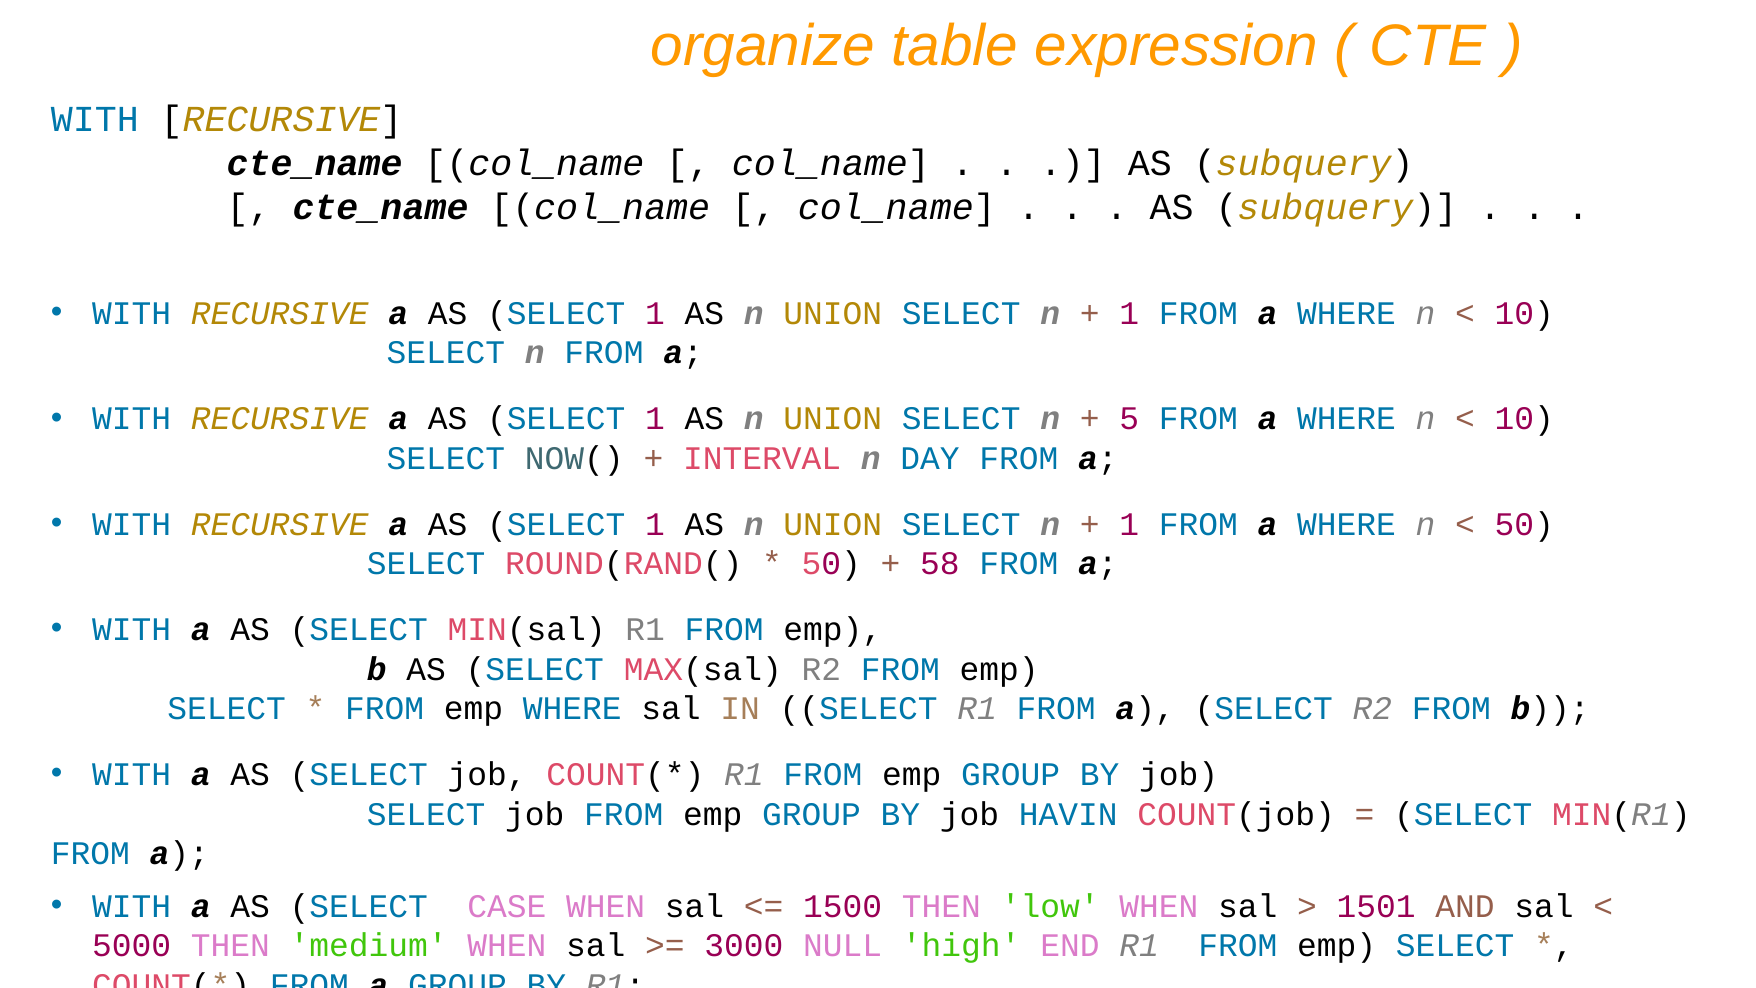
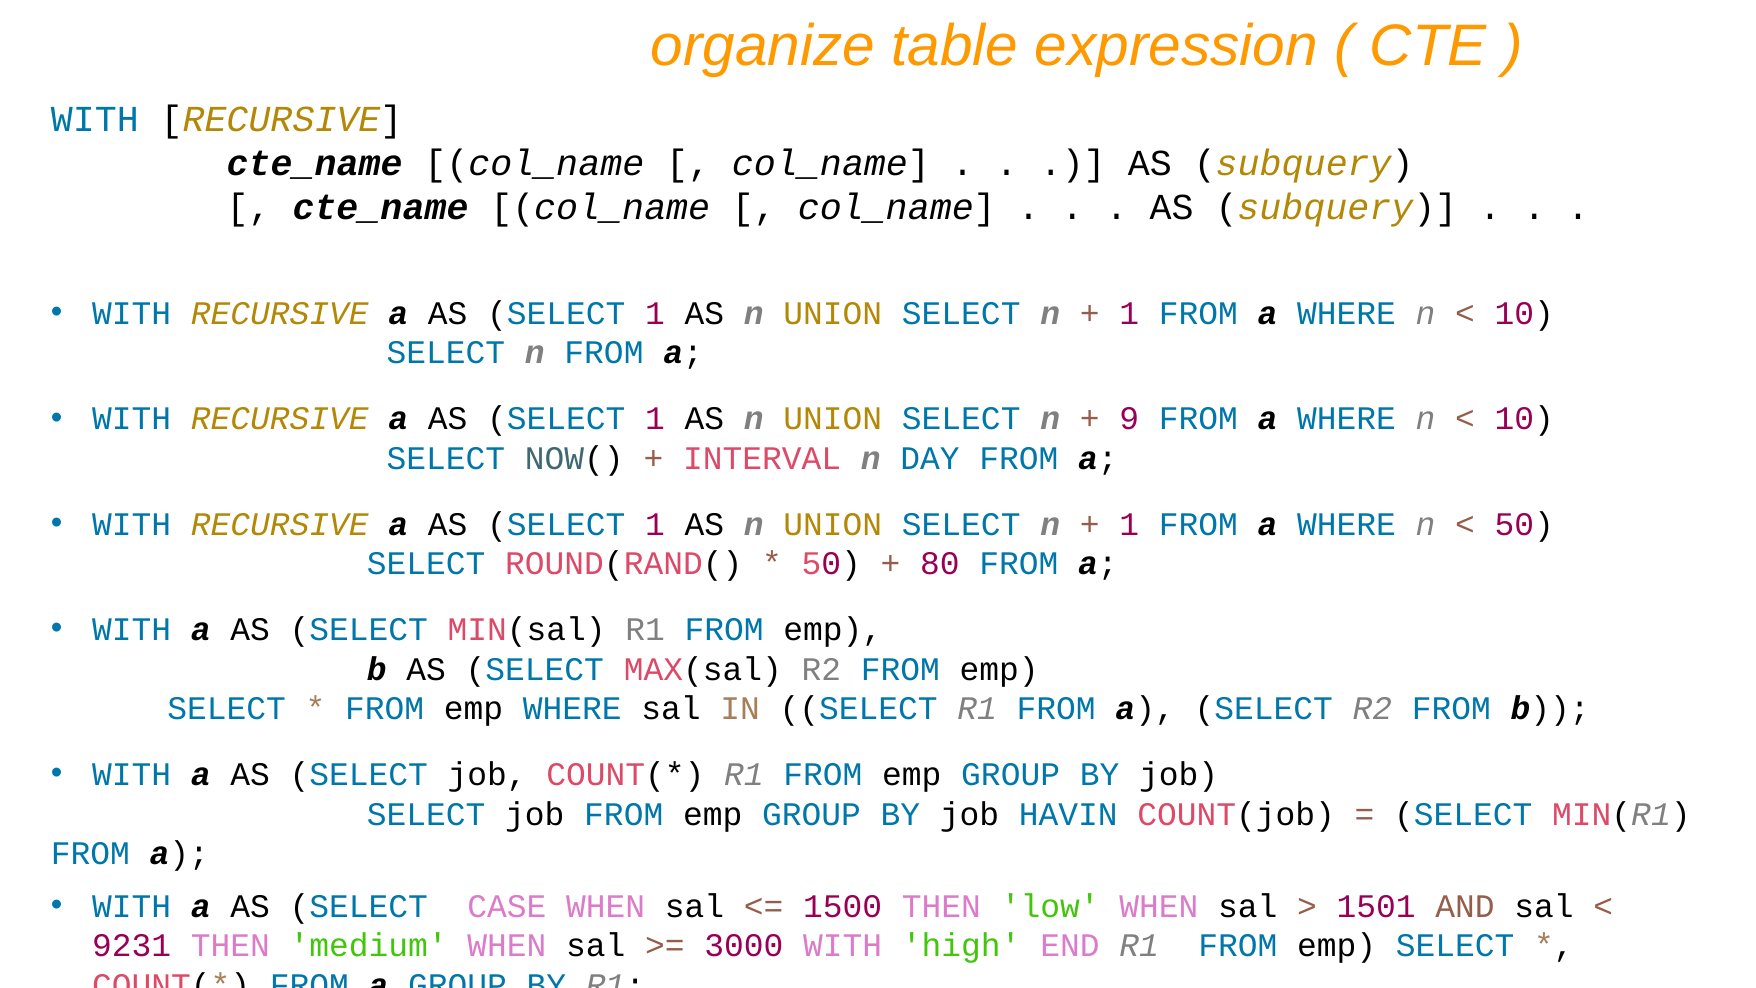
5: 5 -> 9
58: 58 -> 80
5000: 5000 -> 9231
3000 NULL: NULL -> WITH
